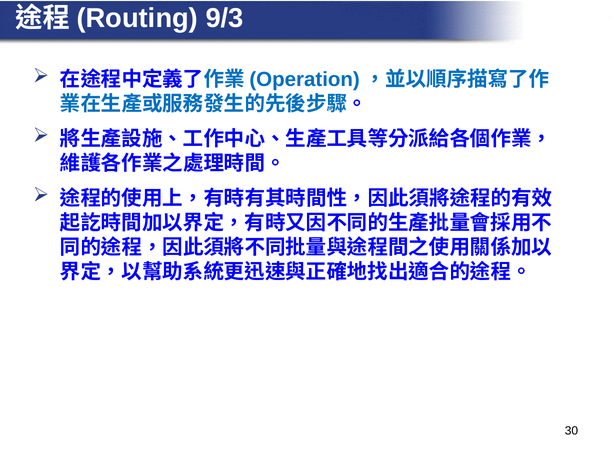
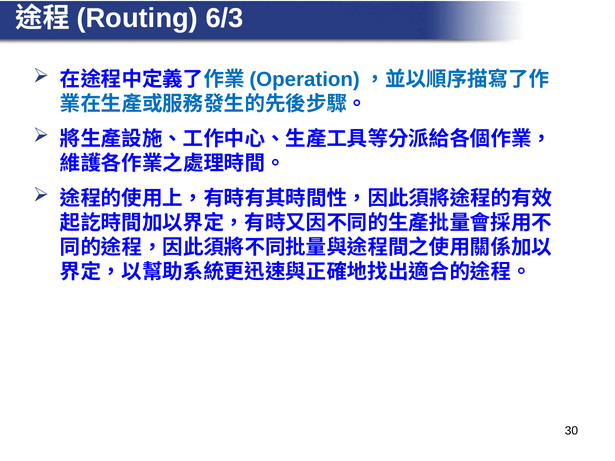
9/3: 9/3 -> 6/3
